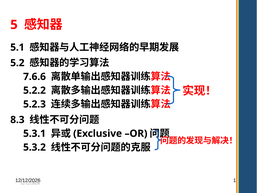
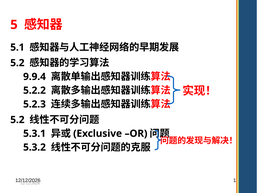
7.6.6: 7.6.6 -> 9.9.4
8.3 at (17, 120): 8.3 -> 5.2
